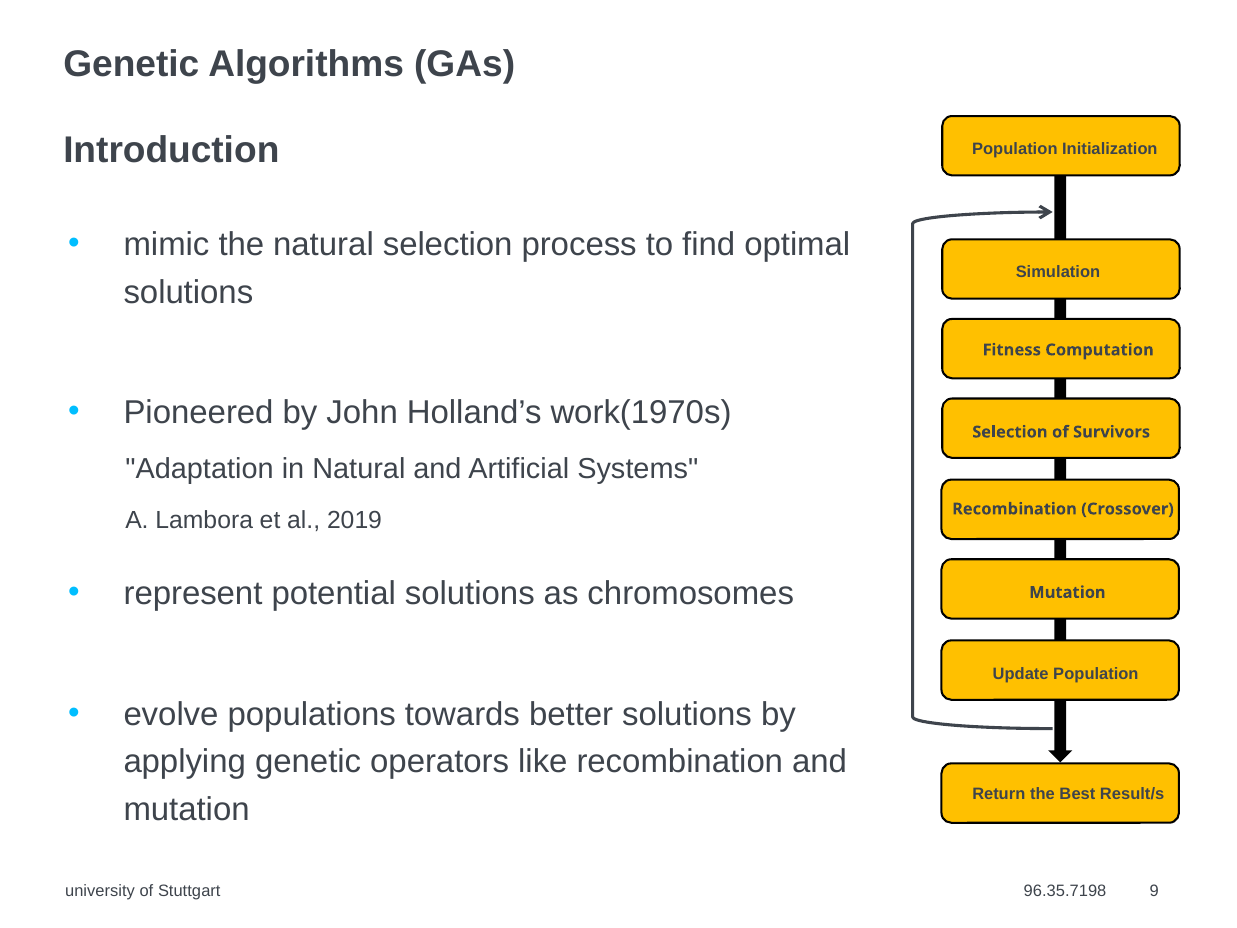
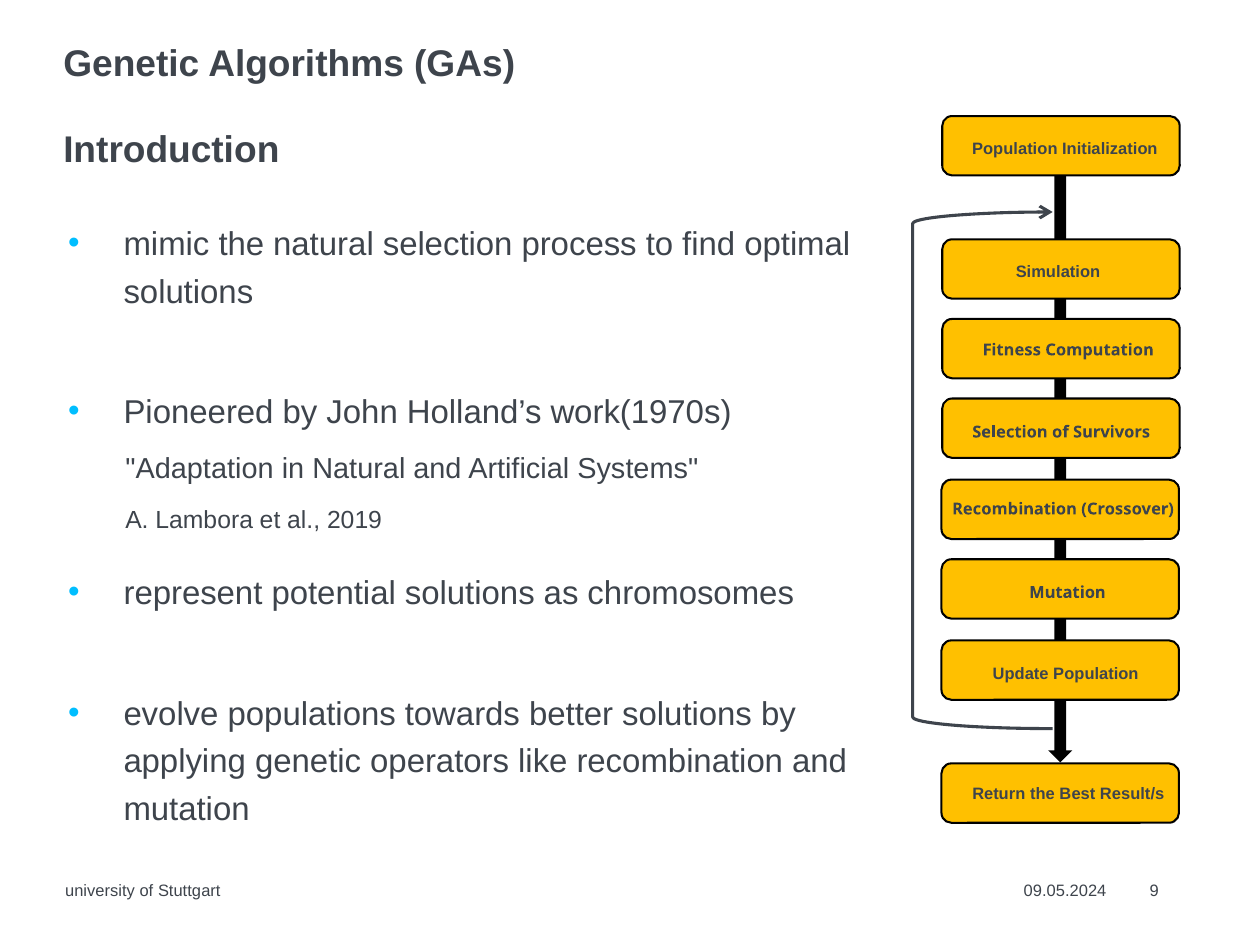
96.35.7198: 96.35.7198 -> 09.05.2024
